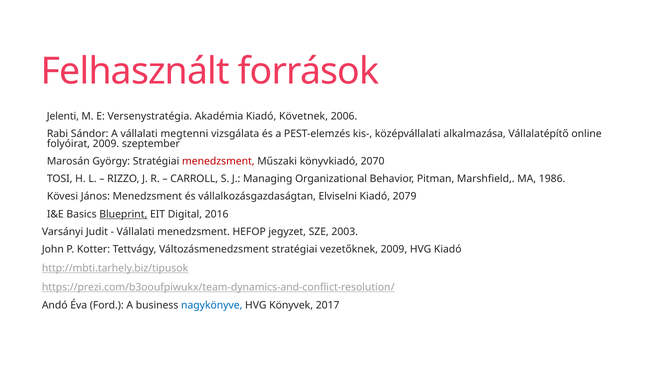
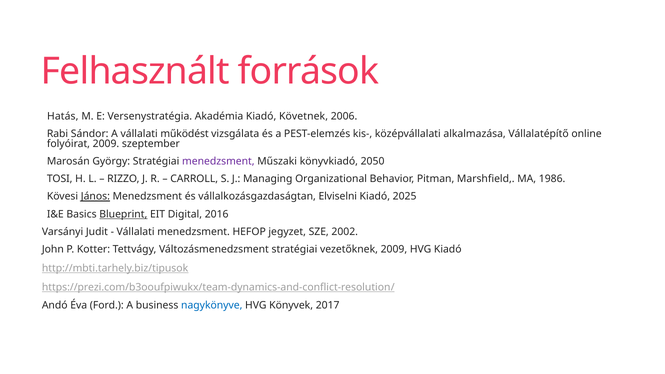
Jelenti: Jelenti -> Hatás
megtenni: megtenni -> működést
menedzsment at (218, 161) colour: red -> purple
2070: 2070 -> 2050
János underline: none -> present
2079: 2079 -> 2025
2003: 2003 -> 2002
